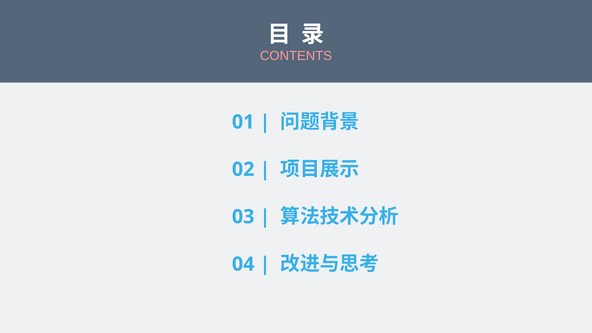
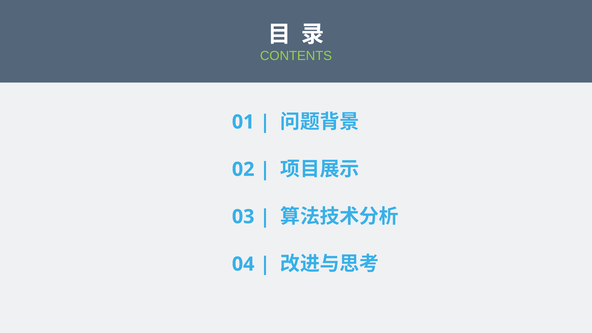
CONTENTS colour: pink -> light green
